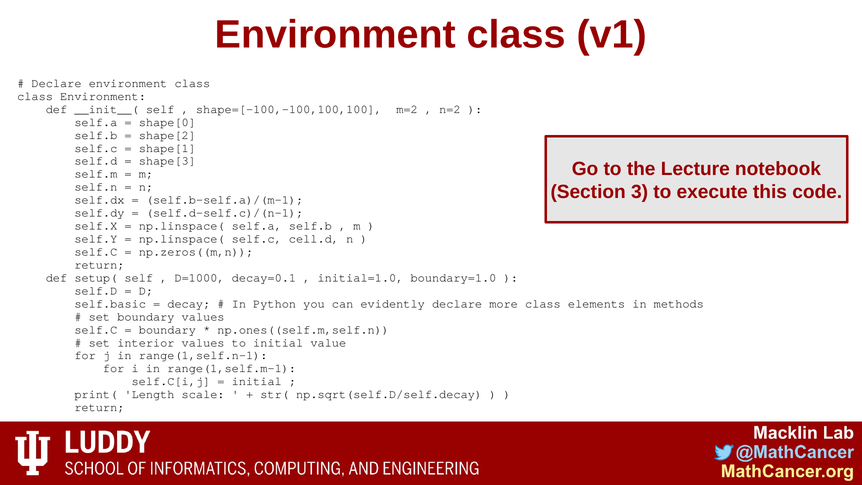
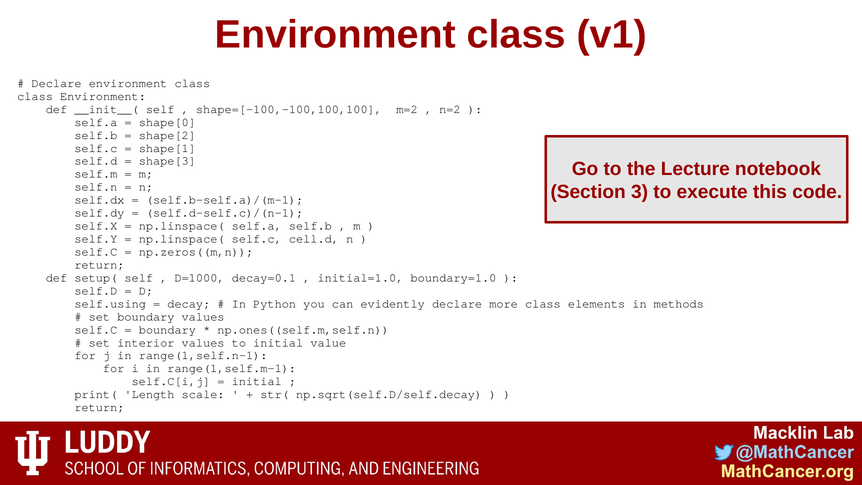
self.basic: self.basic -> self.using
